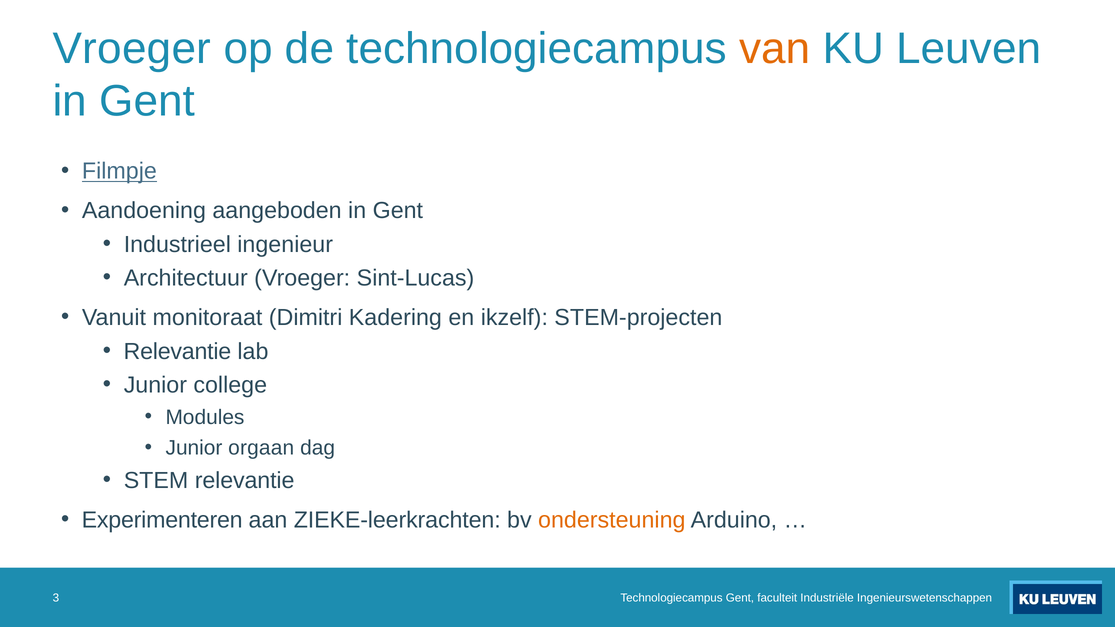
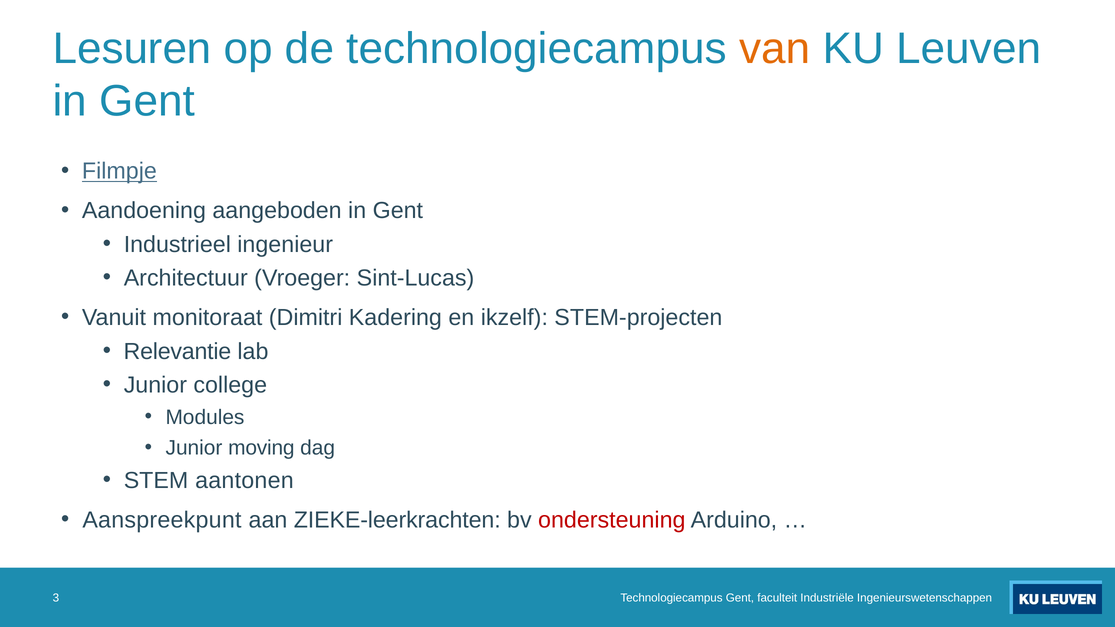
Vroeger at (132, 48): Vroeger -> Lesuren
orgaan: orgaan -> moving
STEM relevantie: relevantie -> aantonen
Experimenteren: Experimenteren -> Aanspreekpunt
ondersteuning colour: orange -> red
